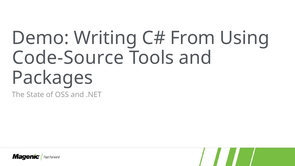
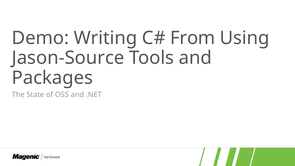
Code-Source: Code-Source -> Jason-Source
